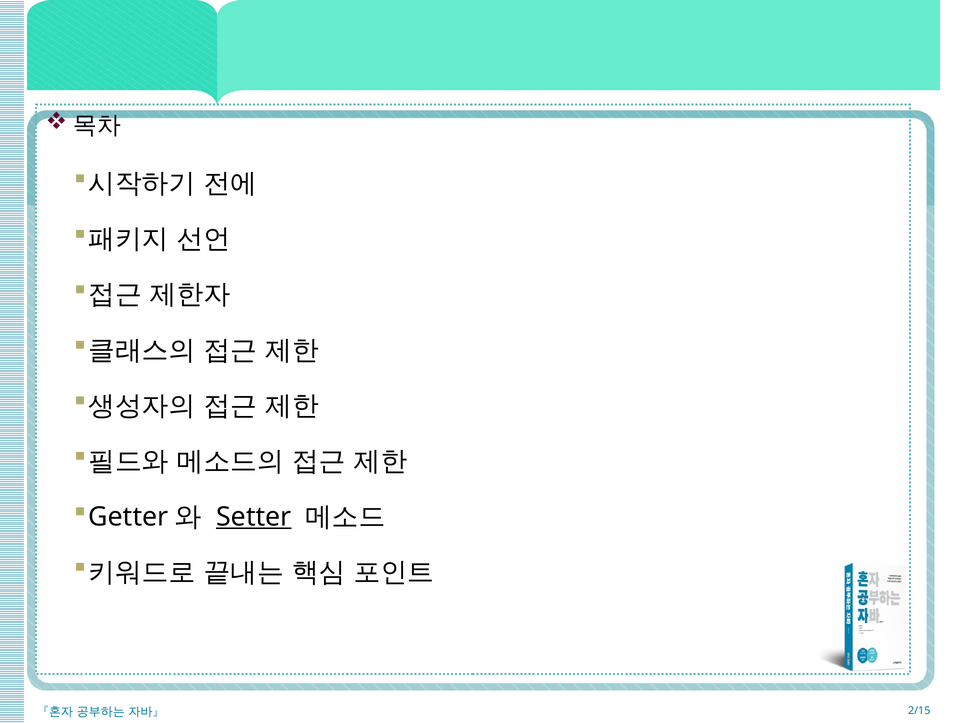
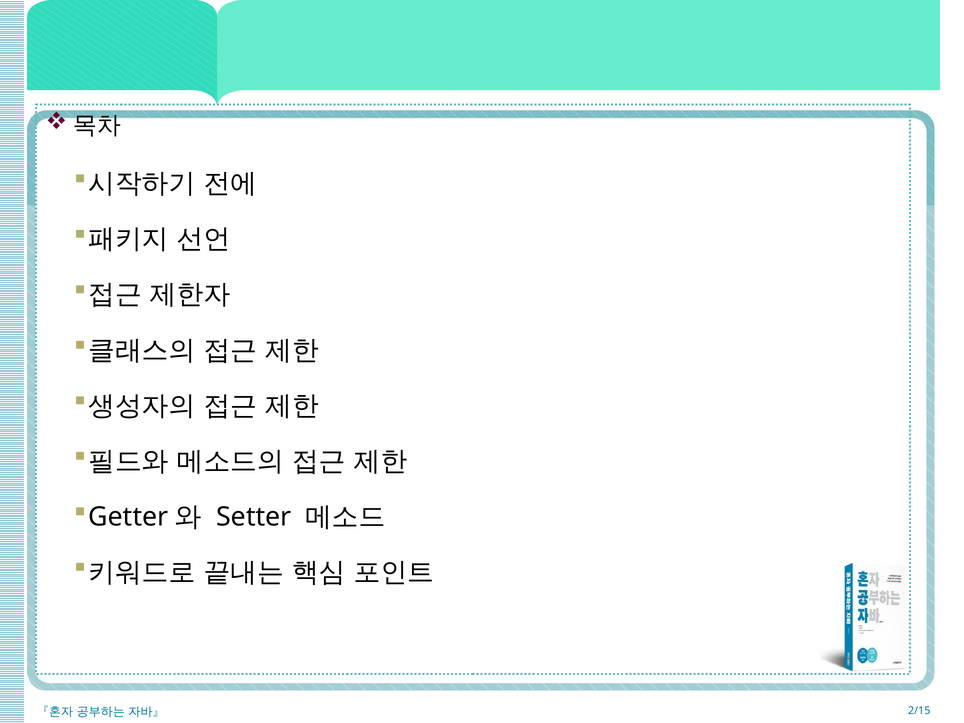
Setter underline: present -> none
